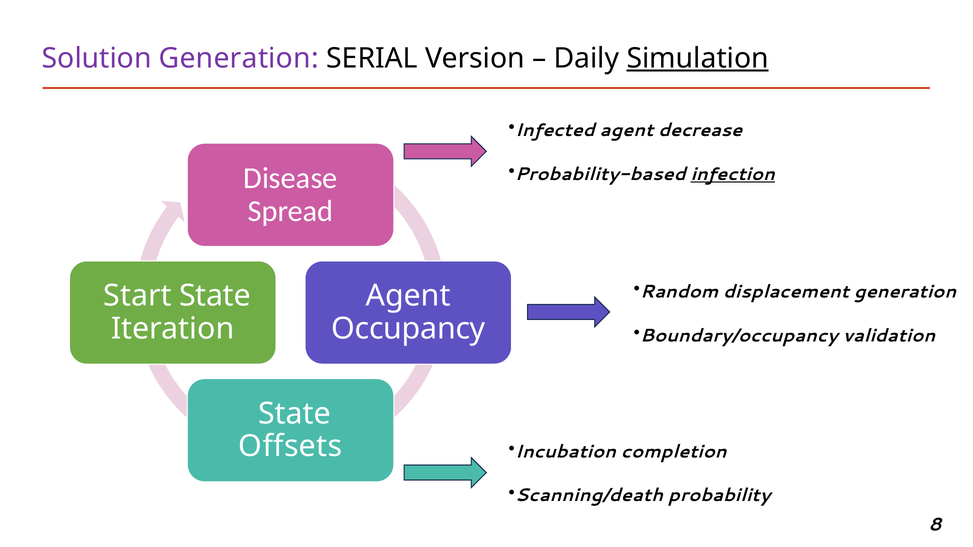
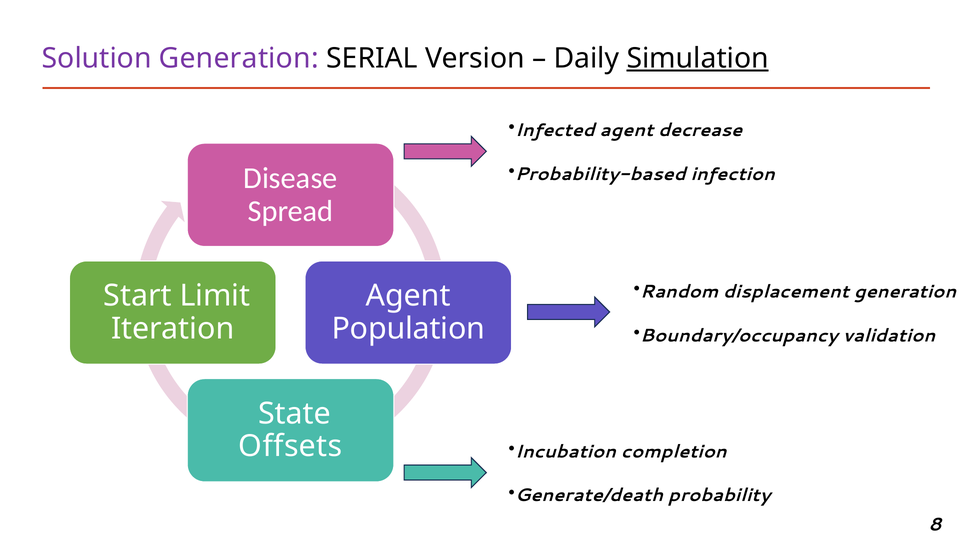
infection underline: present -> none
Start State: State -> Limit
Occupancy: Occupancy -> Population
Scanning/death: Scanning/death -> Generate/death
